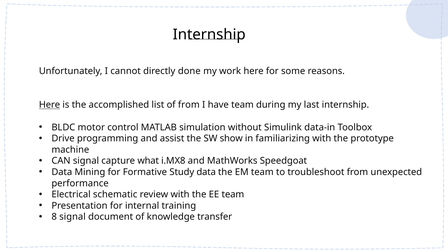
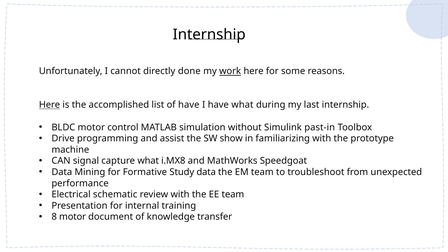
work underline: none -> present
of from: from -> have
have team: team -> what
data-in: data-in -> past-in
8 signal: signal -> motor
